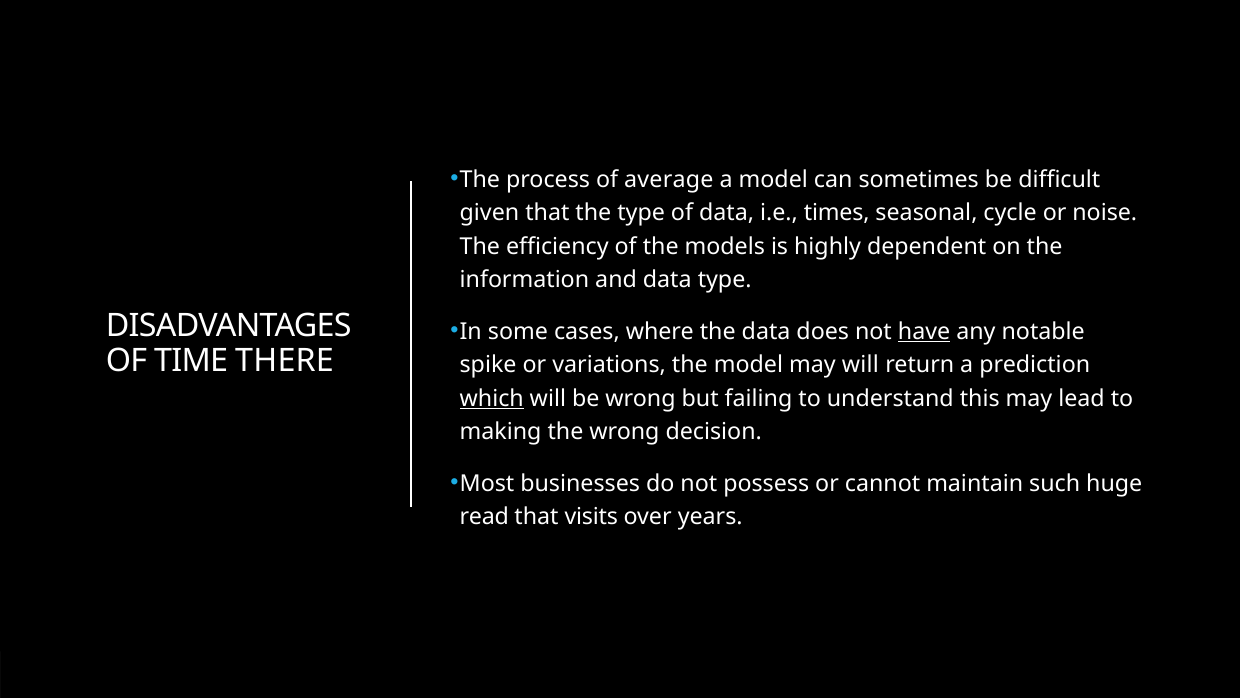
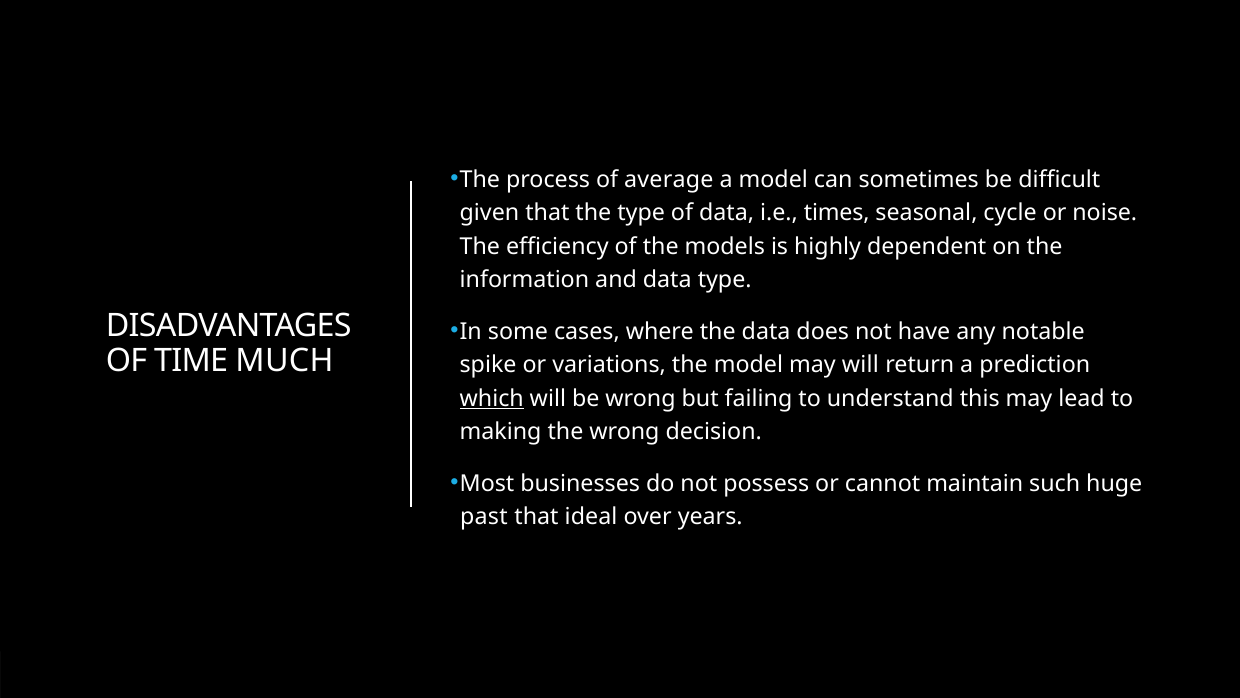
have underline: present -> none
THERE: THERE -> MUCH
read: read -> past
visits: visits -> ideal
